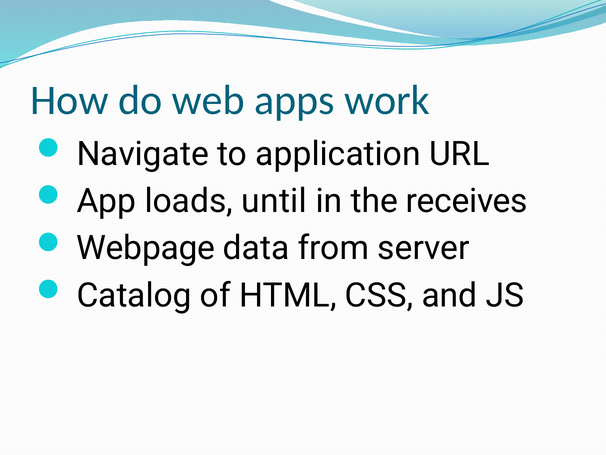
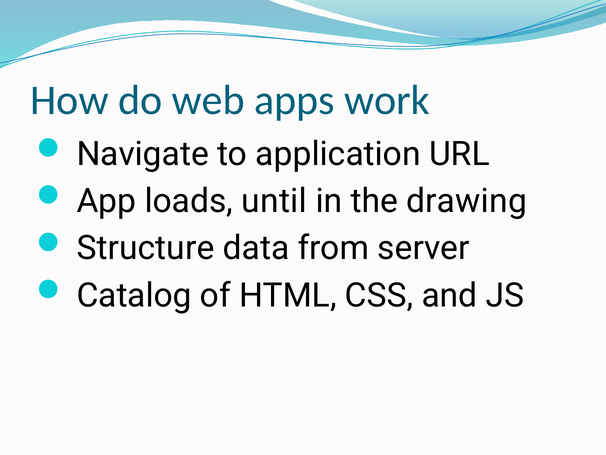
receives: receives -> drawing
Webpage: Webpage -> Structure
